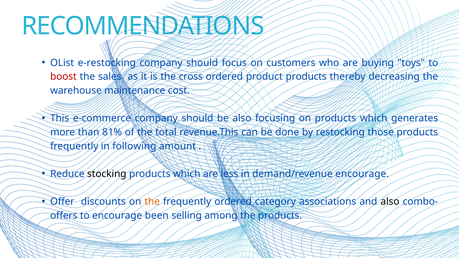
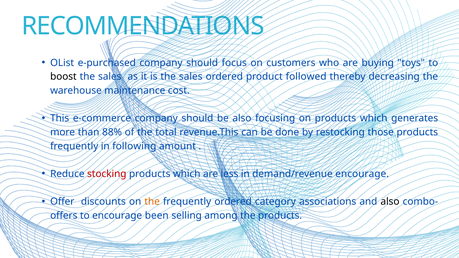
e-restocking: e-restocking -> e-purchased
boost colour: red -> black
is the cross: cross -> sales
product products: products -> followed
81%: 81% -> 88%
stocking colour: black -> red
